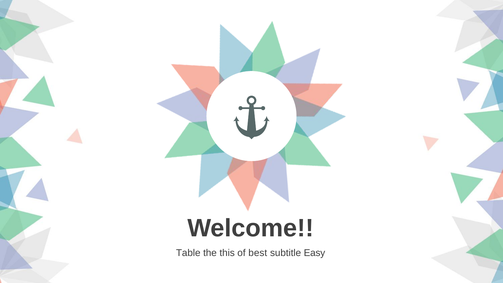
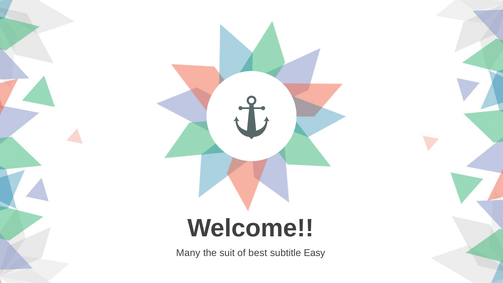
Table: Table -> Many
this: this -> suit
